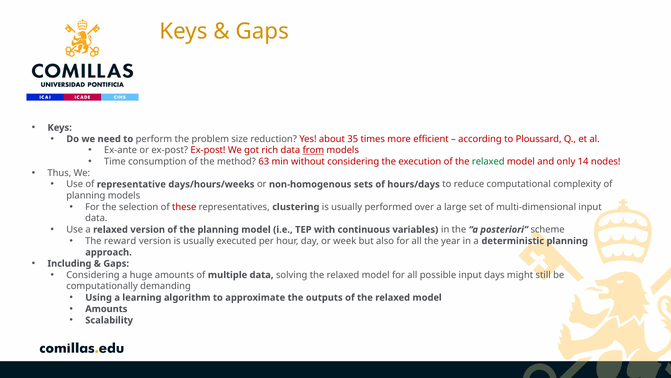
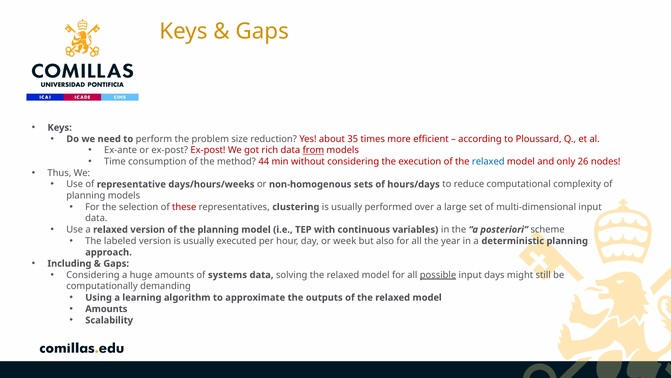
63: 63 -> 44
relaxed at (488, 161) colour: green -> blue
14: 14 -> 26
reward: reward -> labeled
multiple: multiple -> systems
possible underline: none -> present
